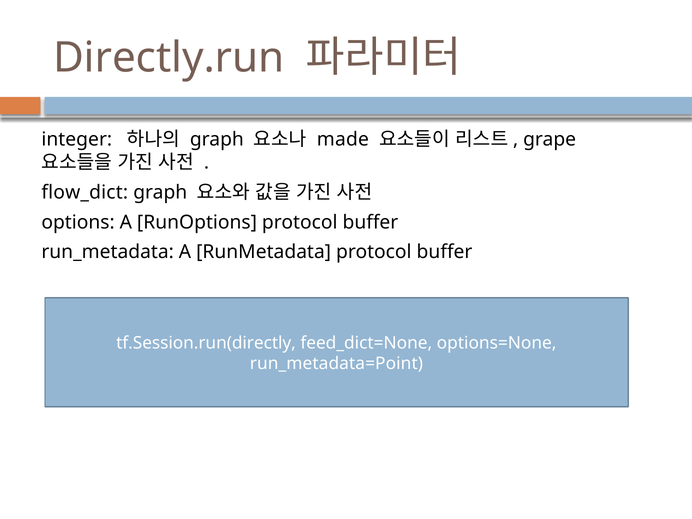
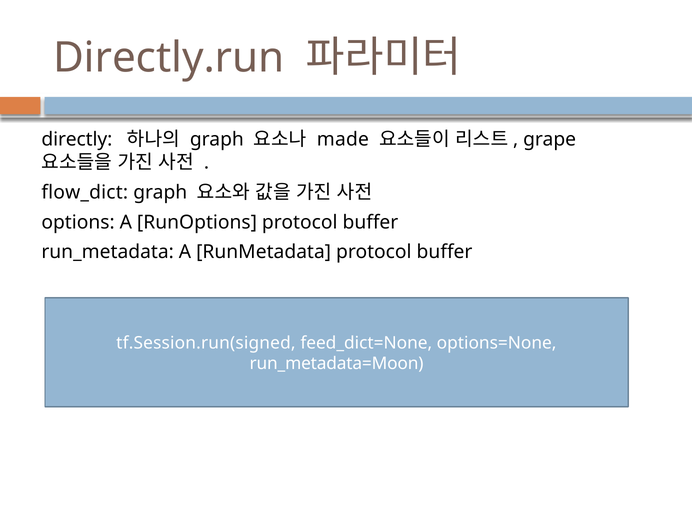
integer: integer -> directly
tf.Session.run(directly: tf.Session.run(directly -> tf.Session.run(signed
run_metadata=Point: run_metadata=Point -> run_metadata=Moon
